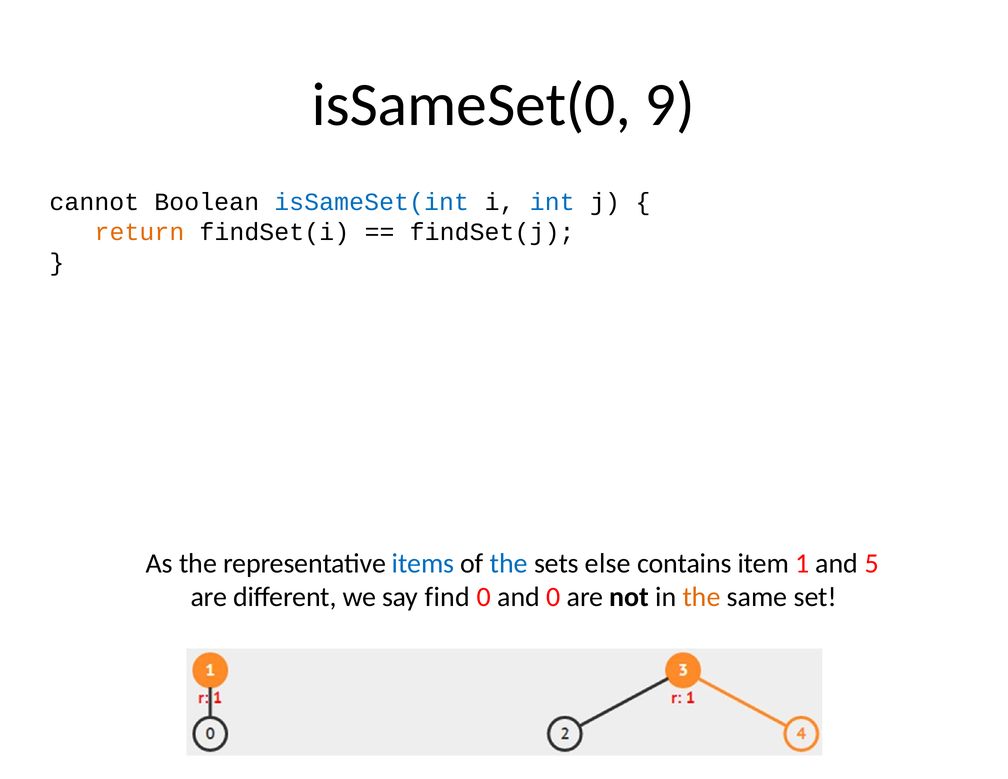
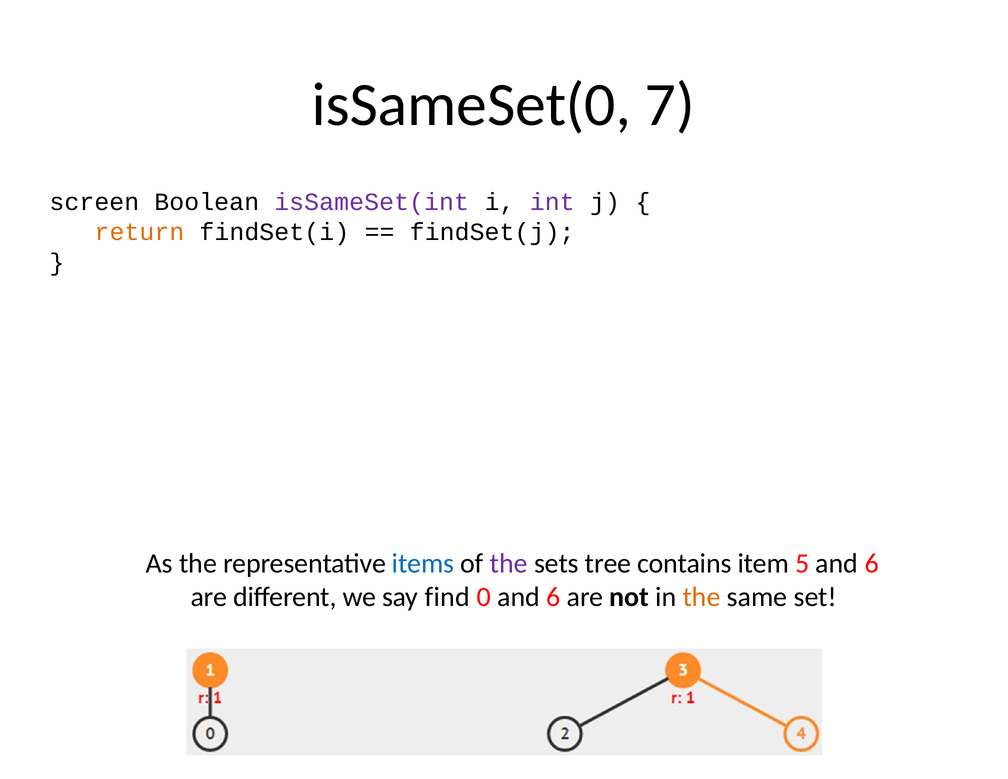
9: 9 -> 7
cannot: cannot -> screen
isSameSet(int colour: blue -> purple
int colour: blue -> purple
the at (509, 564) colour: blue -> purple
else: else -> tree
1: 1 -> 5
5 at (872, 564): 5 -> 6
0 and 0: 0 -> 6
